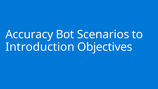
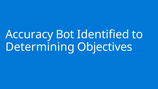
Scenarios: Scenarios -> Identified
Introduction: Introduction -> Determining
